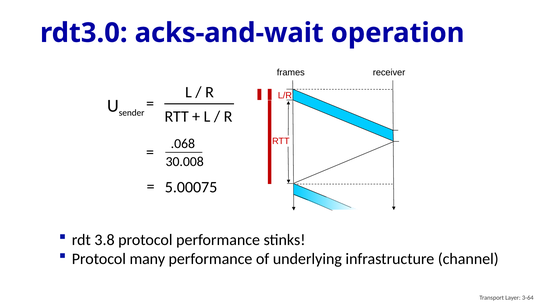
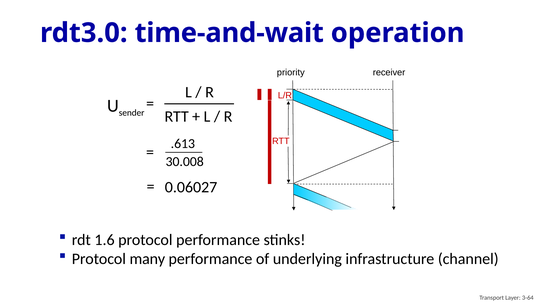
acks-and-wait: acks-and-wait -> time-and-wait
frames: frames -> priority
.068: .068 -> .613
5.00075: 5.00075 -> 0.06027
3.8: 3.8 -> 1.6
